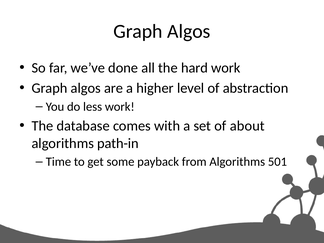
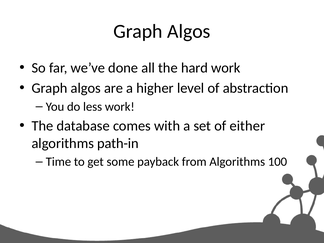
about: about -> either
501: 501 -> 100
